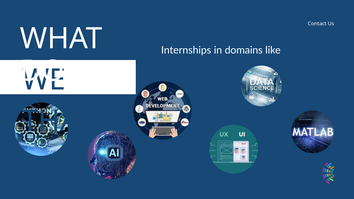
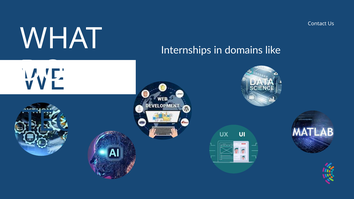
THAT: THAT -> TECH
